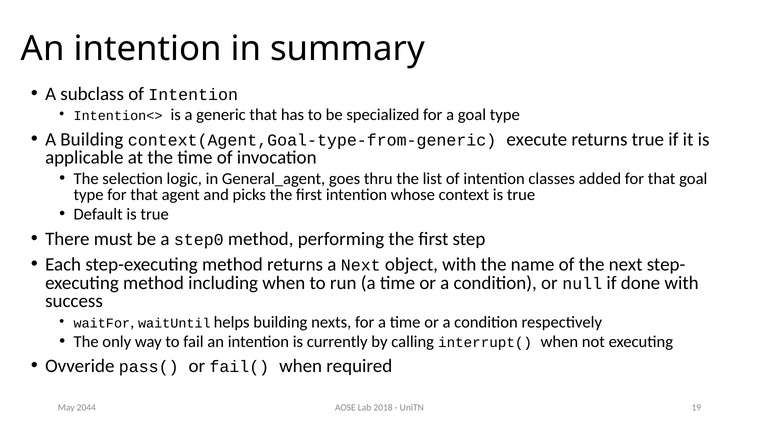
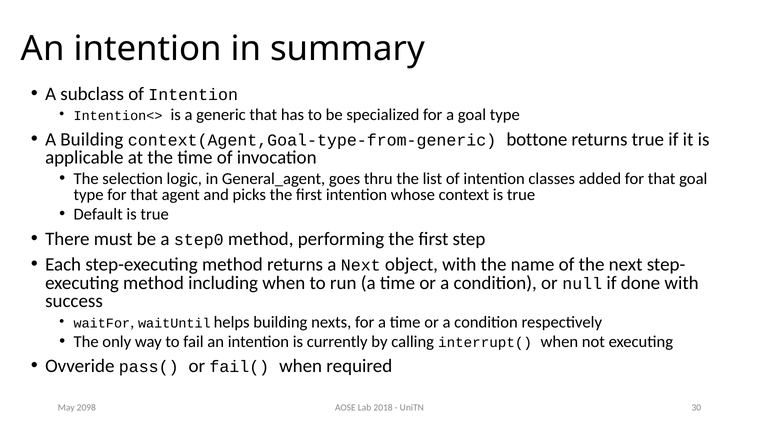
execute: execute -> bottone
19: 19 -> 30
2044: 2044 -> 2098
